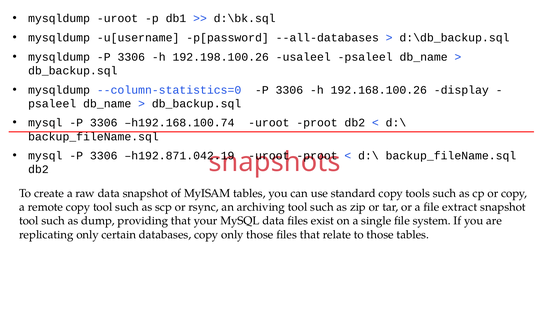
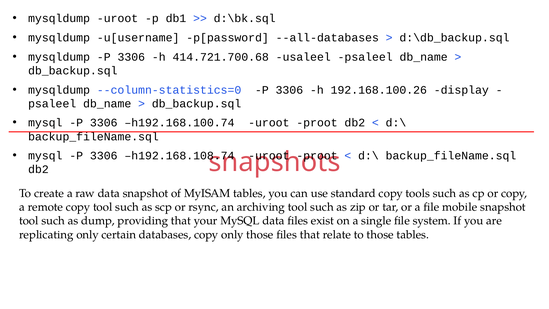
192.198.100.26: 192.198.100.26 -> 414.721.700.68
h192.871.042.19: h192.871.042.19 -> h192.168.108.74
extract: extract -> mobile
